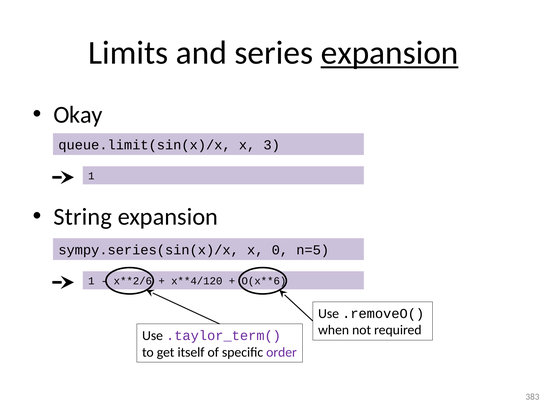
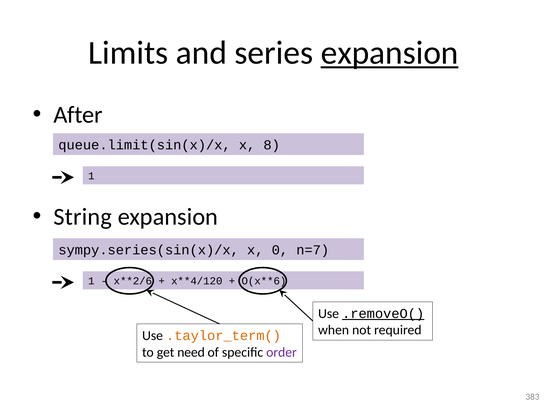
Okay: Okay -> After
3: 3 -> 8
n=5: n=5 -> n=7
.removeO( underline: none -> present
.taylor_term( colour: purple -> orange
itself: itself -> need
